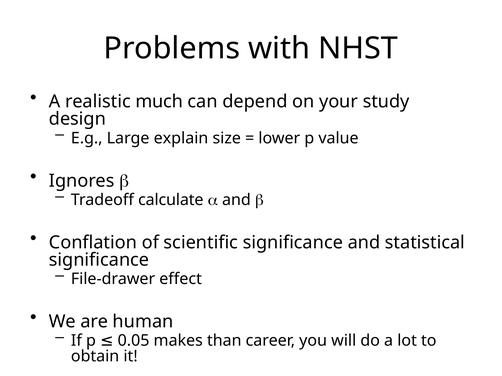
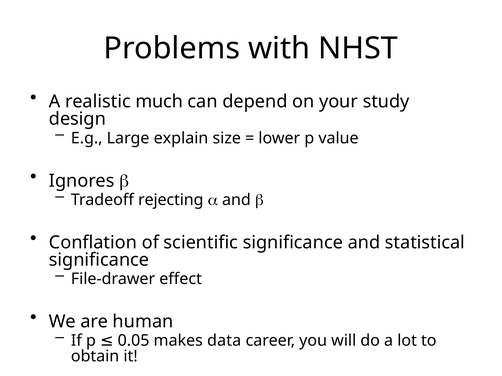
calculate: calculate -> rejecting
than: than -> data
